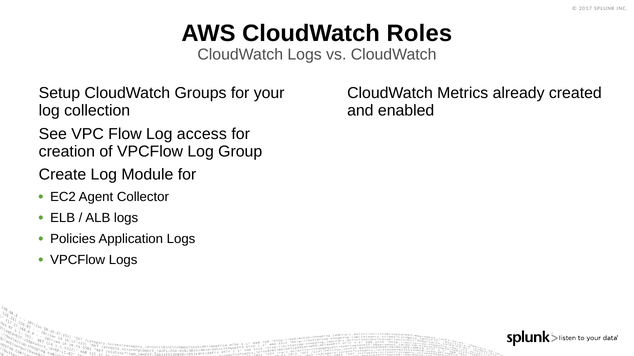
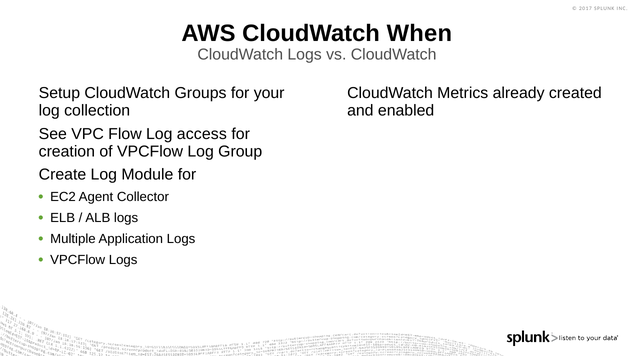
Roles: Roles -> When
Policies: Policies -> Multiple
